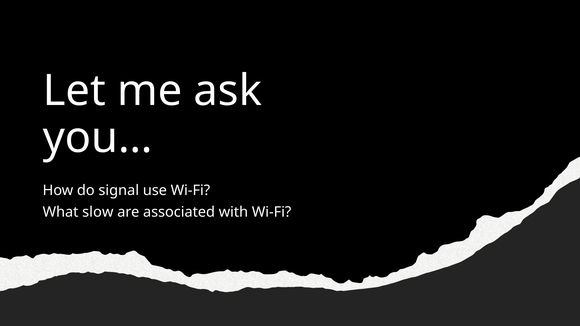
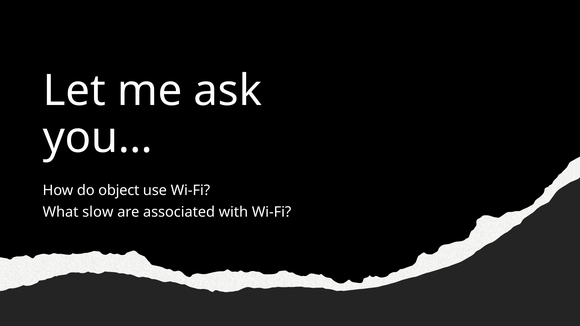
signal: signal -> object
